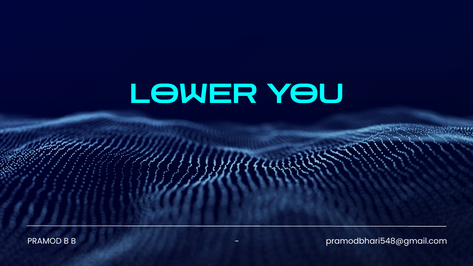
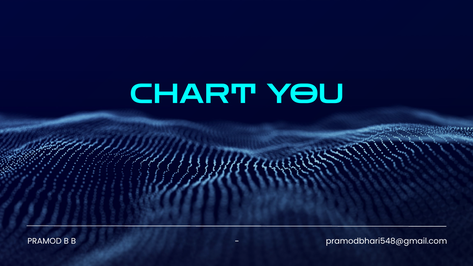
LOWER: LOWER -> CHART
